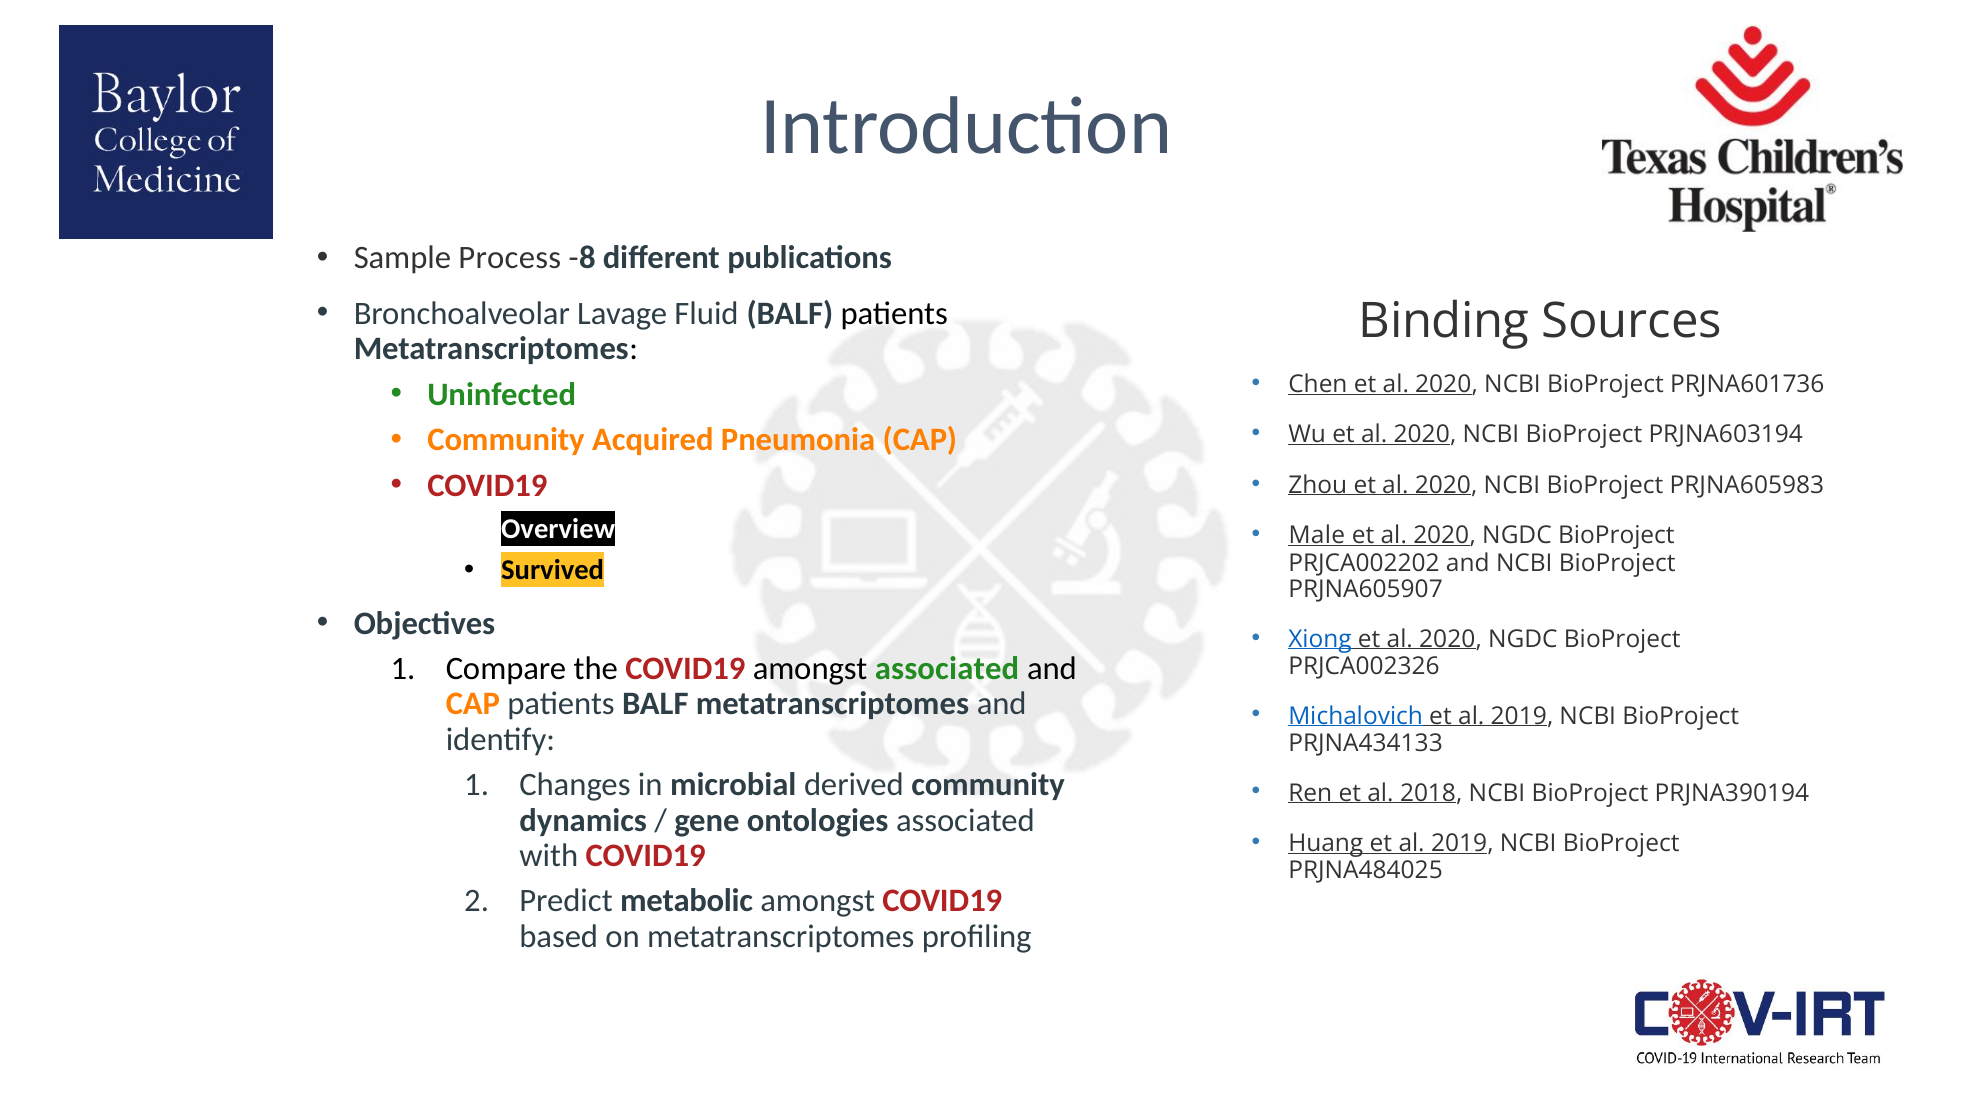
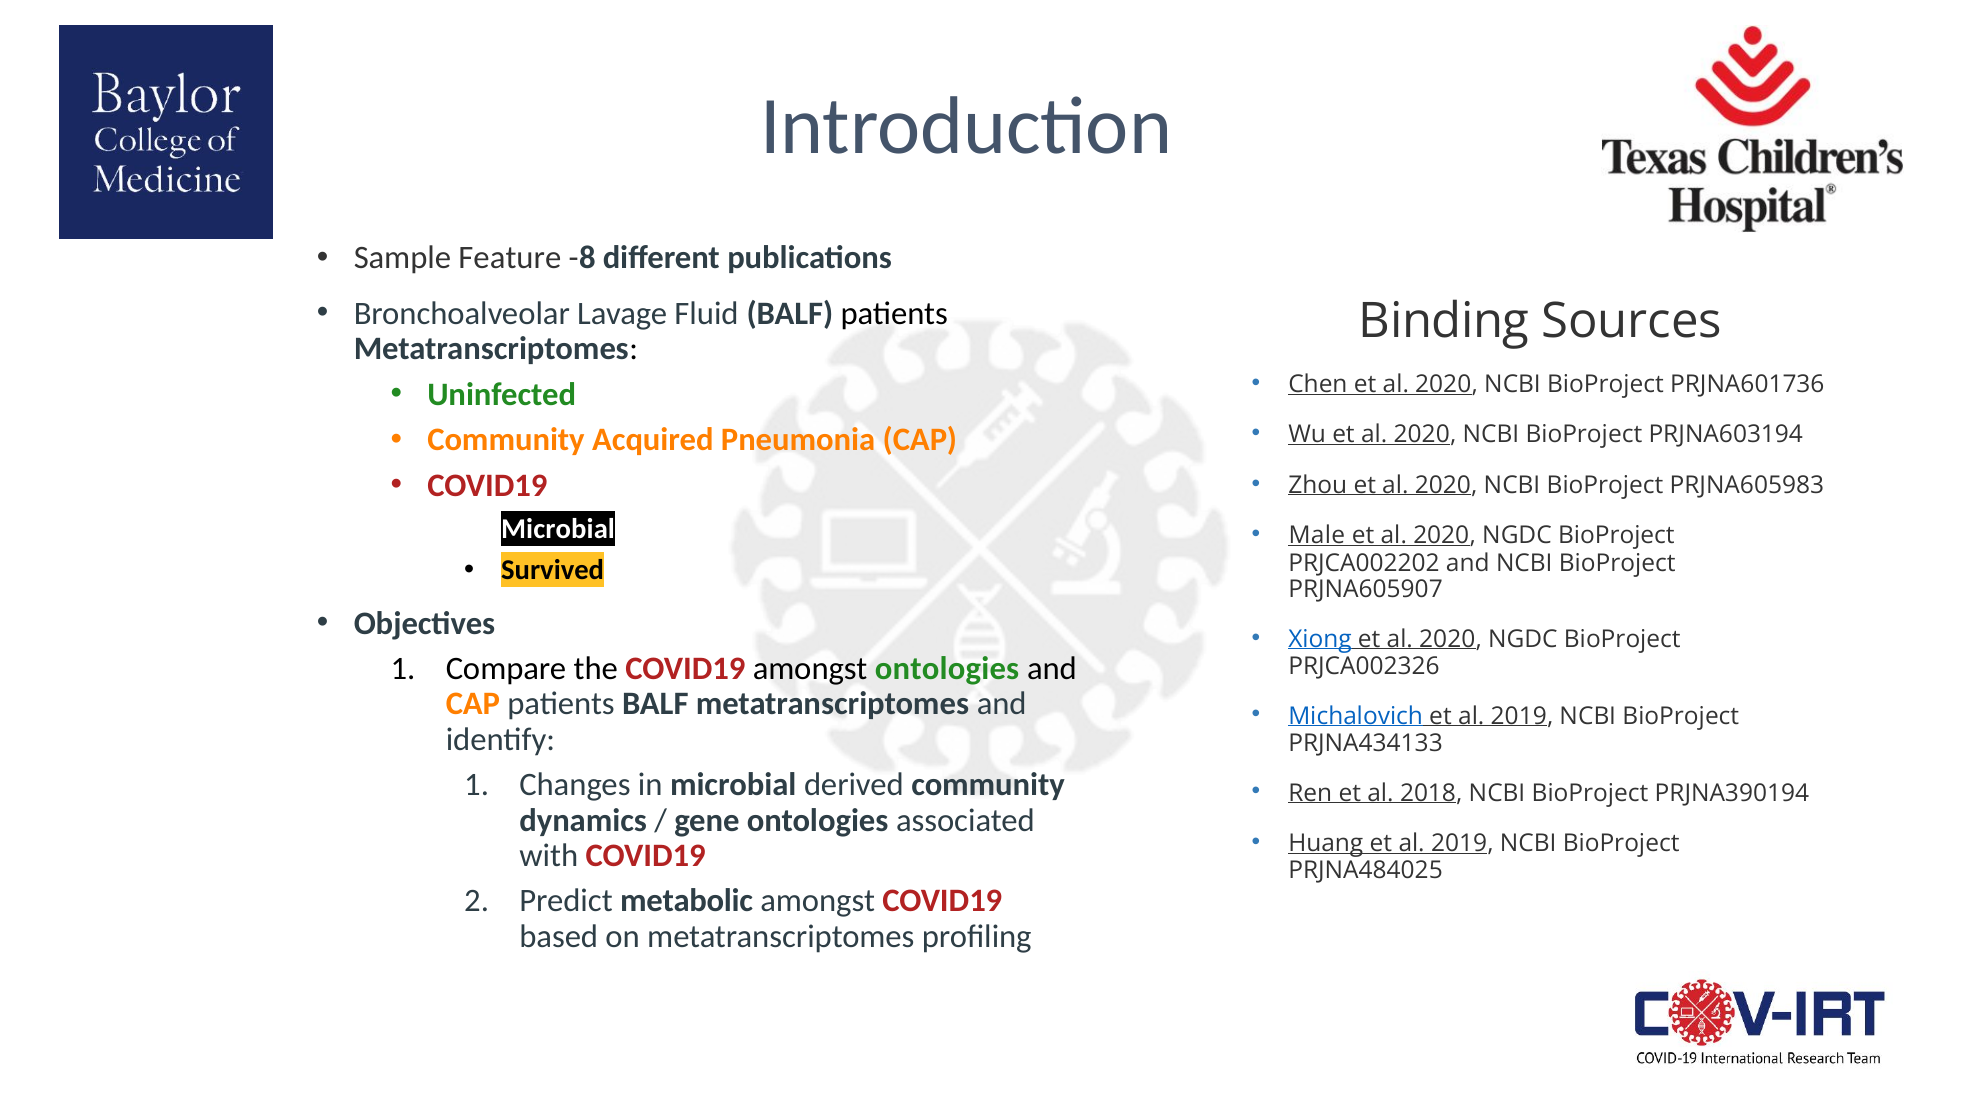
Process: Process -> Feature
Overview at (558, 529): Overview -> Microbial
amongst associated: associated -> ontologies
